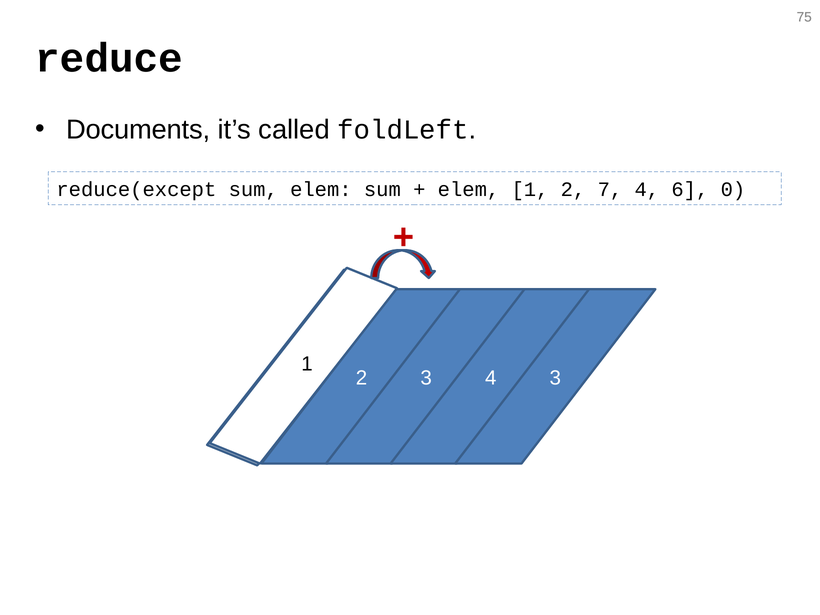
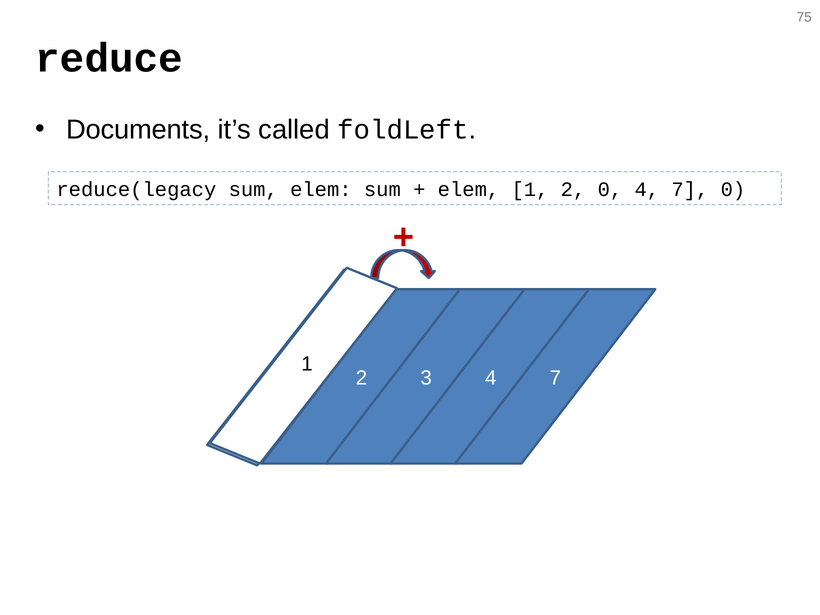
reduce(except: reduce(except -> reduce(legacy
2 7: 7 -> 0
6 at (690, 190): 6 -> 7
3 at (555, 378): 3 -> 7
